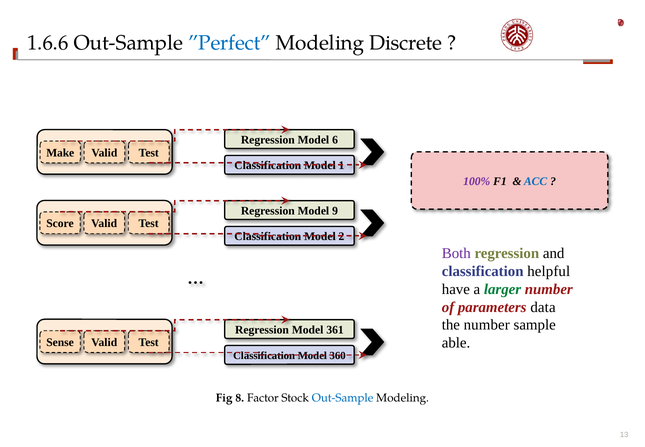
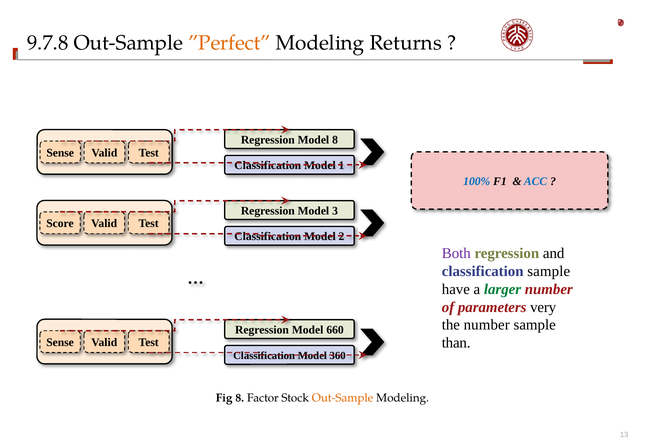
1.6.6: 1.6.6 -> 9.7.8
”Perfect colour: blue -> orange
Discrete: Discrete -> Returns
Model 6: 6 -> 8
Make at (60, 153): Make -> Sense
100% colour: purple -> blue
9: 9 -> 3
classification helpful: helpful -> sample
data: data -> very
361: 361 -> 660
able: able -> than
Out-Sample at (343, 398) colour: blue -> orange
